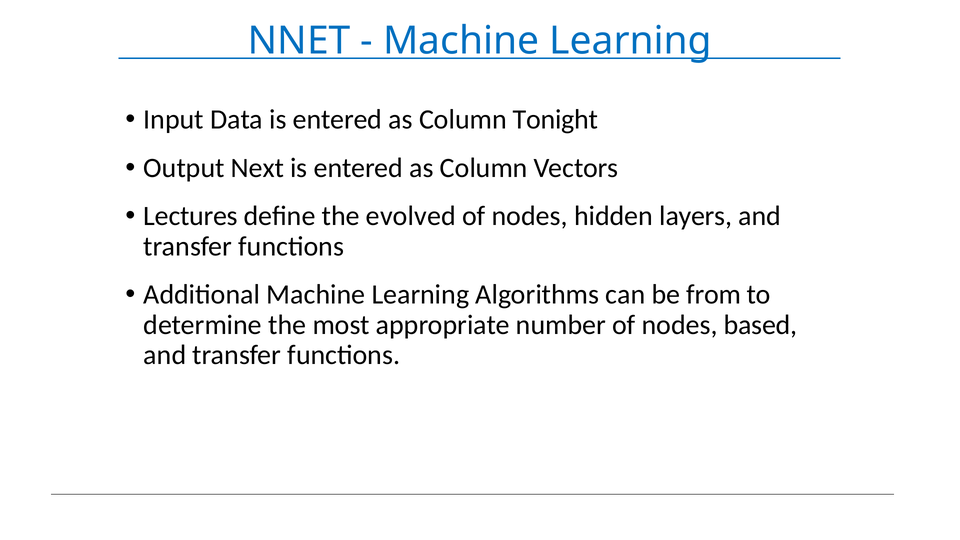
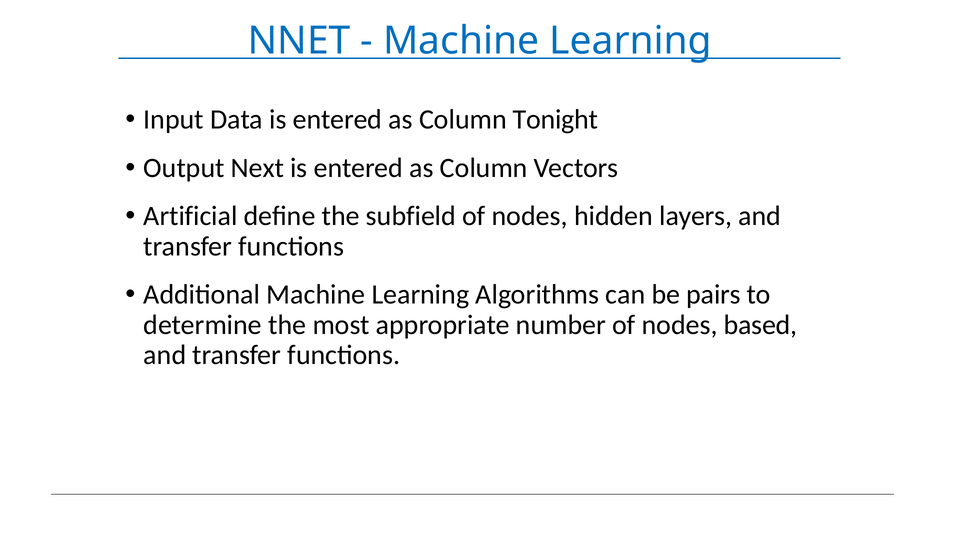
Lectures: Lectures -> Artificial
evolved: evolved -> subfield
from: from -> pairs
